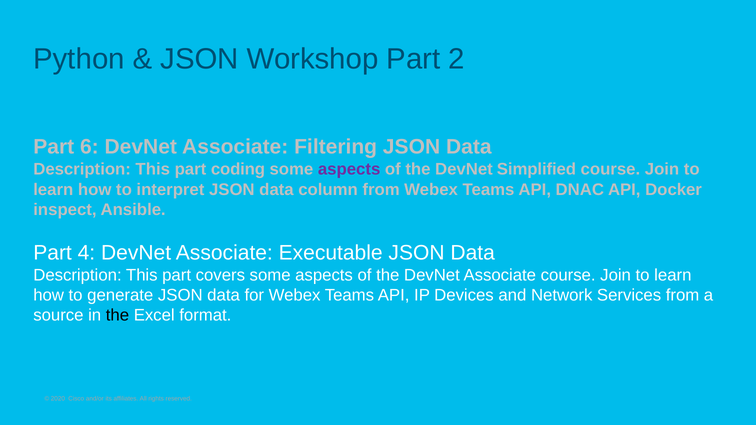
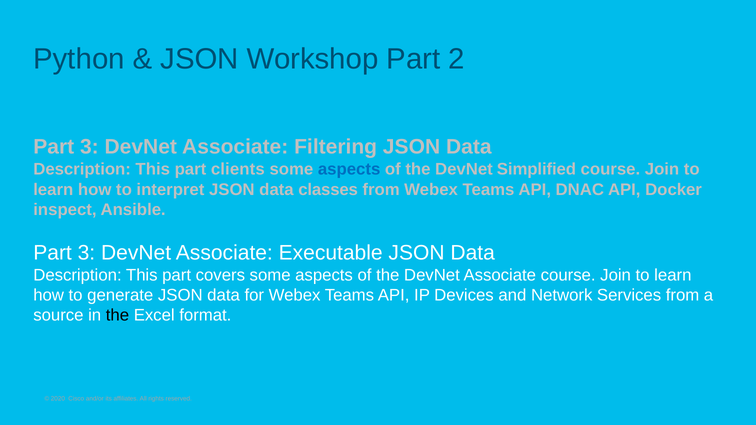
6 at (89, 147): 6 -> 3
coding: coding -> clients
aspects at (349, 170) colour: purple -> blue
column: column -> classes
4 at (86, 253): 4 -> 3
